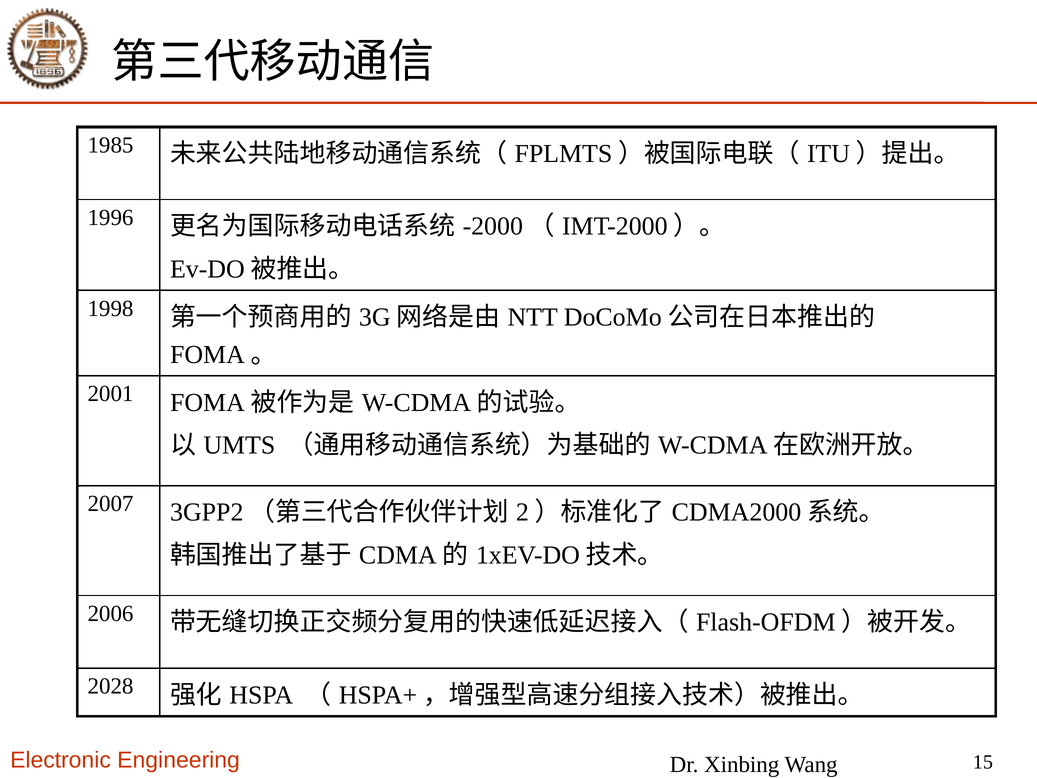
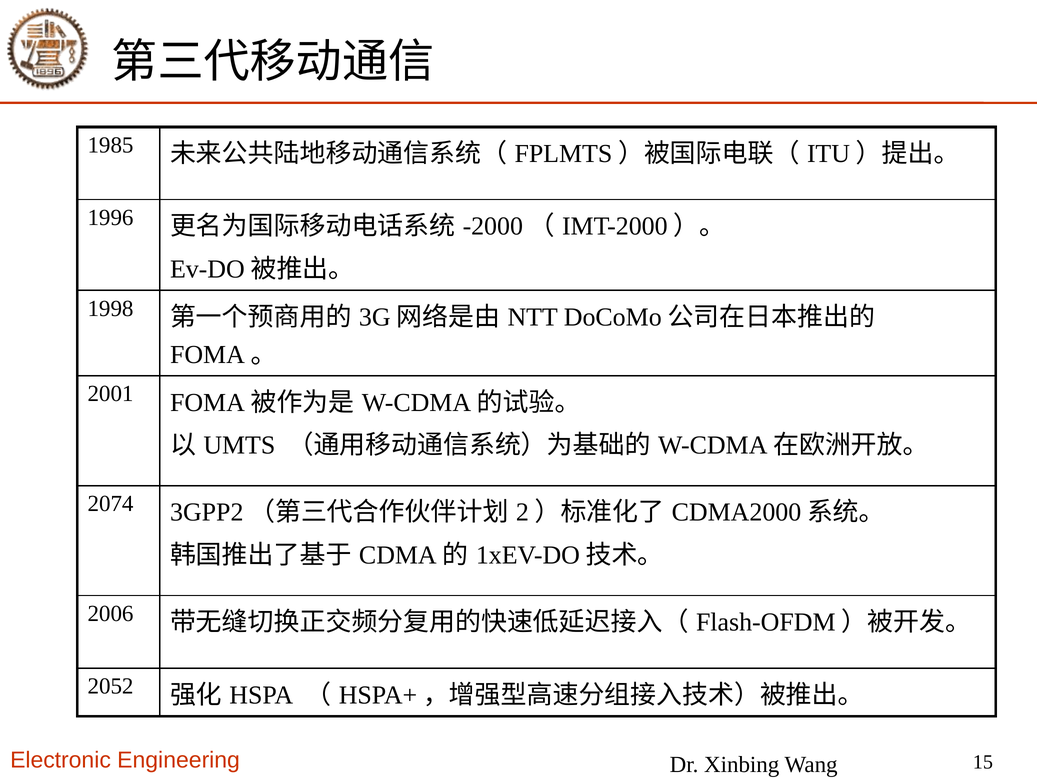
2007: 2007 -> 2074
2028: 2028 -> 2052
